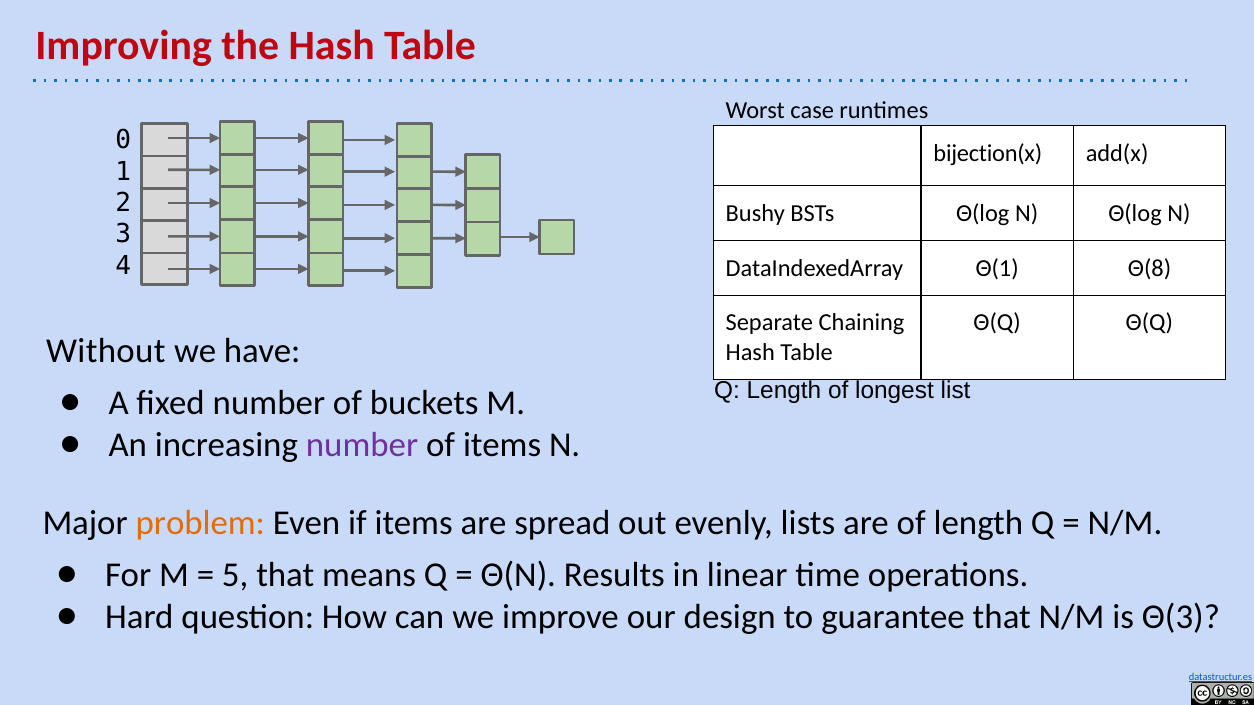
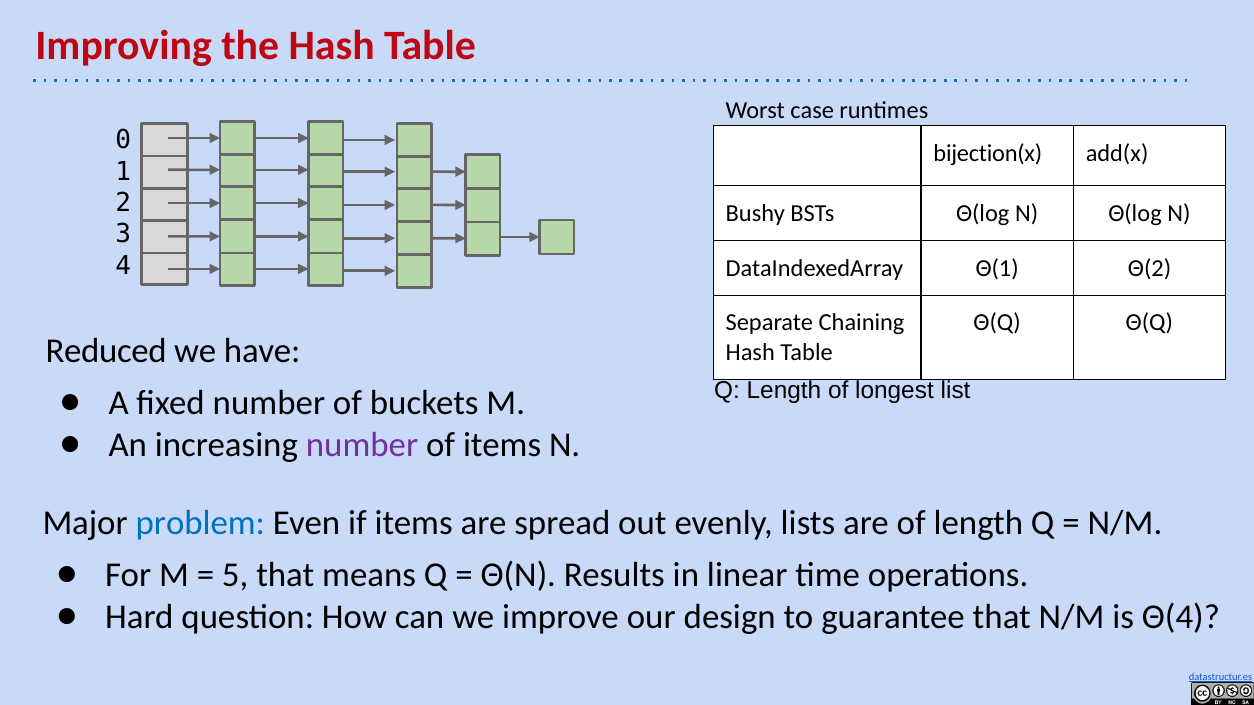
Θ(8: Θ(8 -> Θ(2
Without: Without -> Reduced
problem colour: orange -> blue
Θ(3: Θ(3 -> Θ(4
